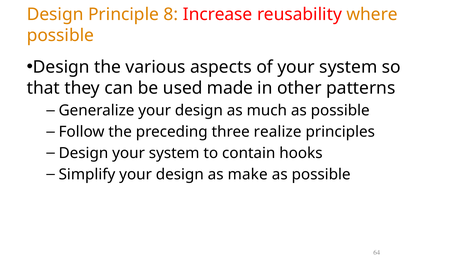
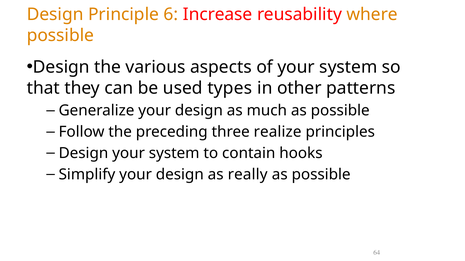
8: 8 -> 6
made: made -> types
make: make -> really
